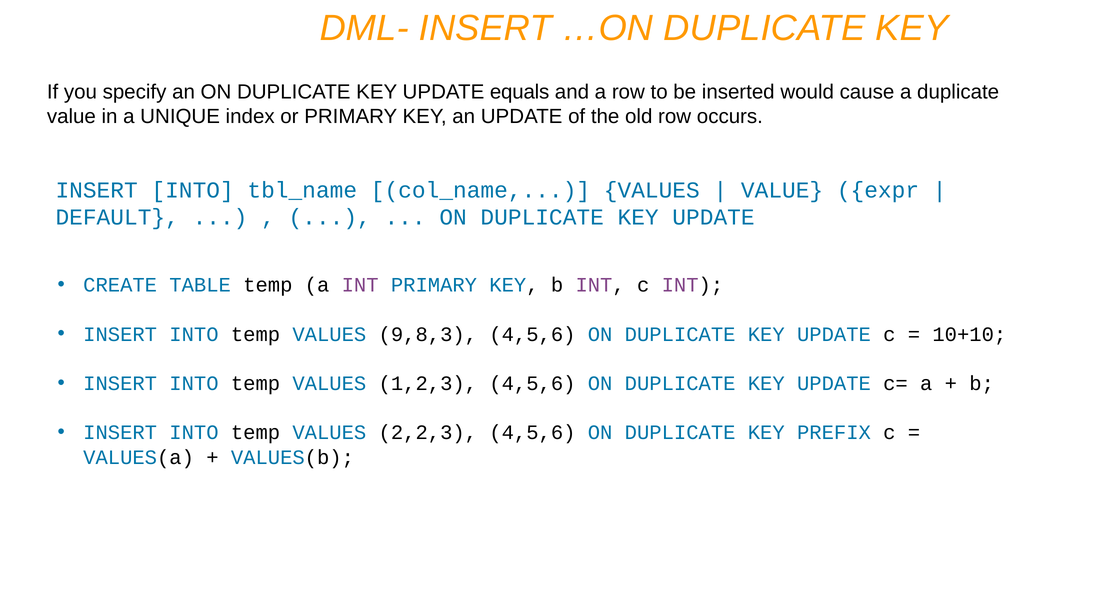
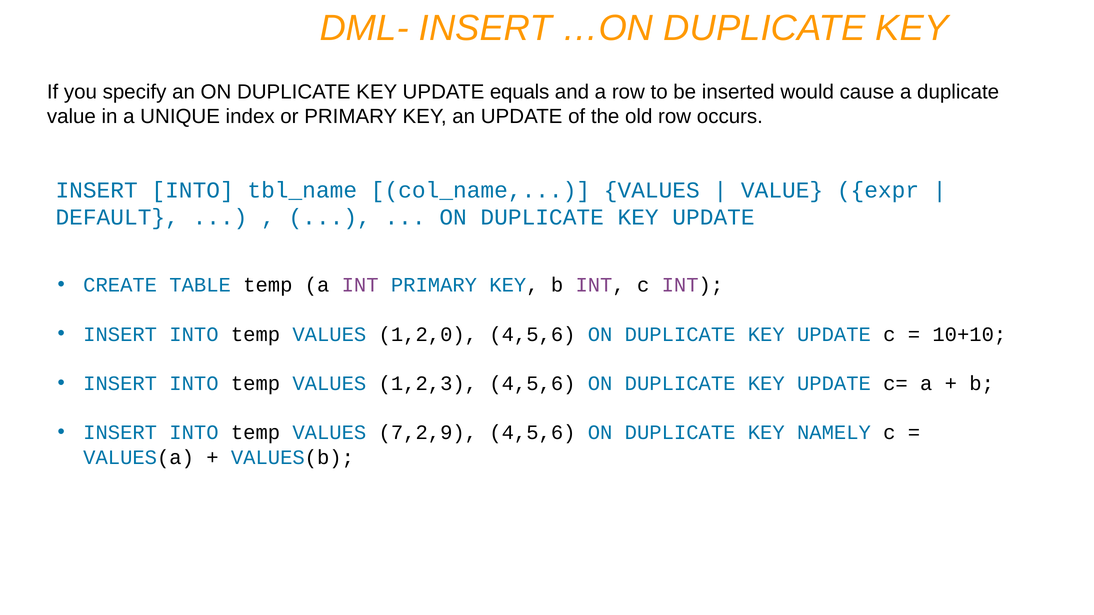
9,8,3: 9,8,3 -> 1,2,0
2,2,3: 2,2,3 -> 7,2,9
PREFIX: PREFIX -> NAMELY
